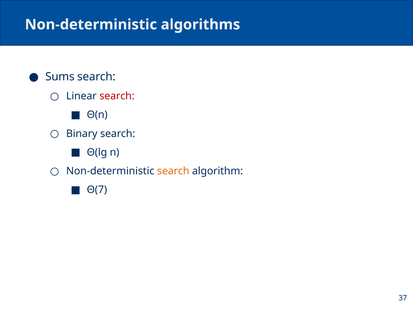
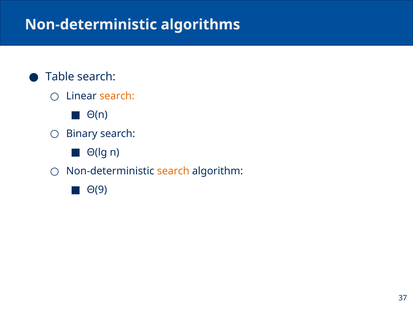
Sums: Sums -> Table
search at (117, 96) colour: red -> orange
Θ(7: Θ(7 -> Θ(9
